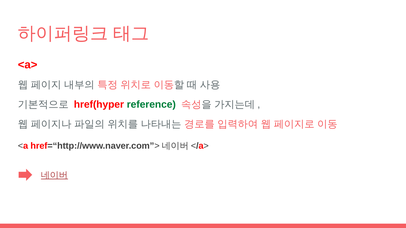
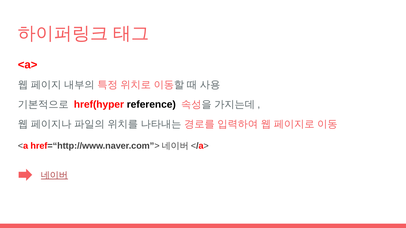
reference colour: green -> black
